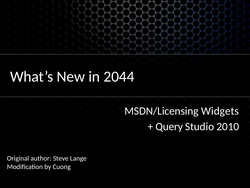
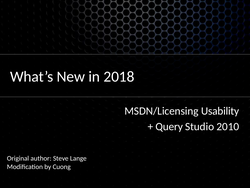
2044: 2044 -> 2018
Widgets: Widgets -> Usability
